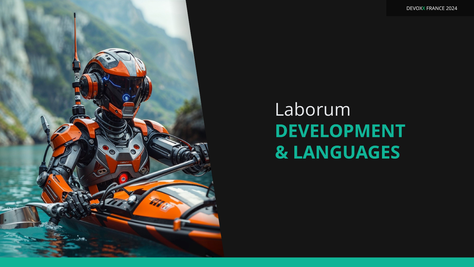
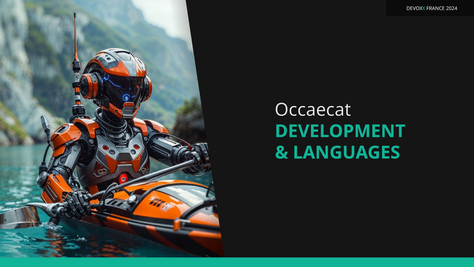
Laborum: Laborum -> Occaecat
